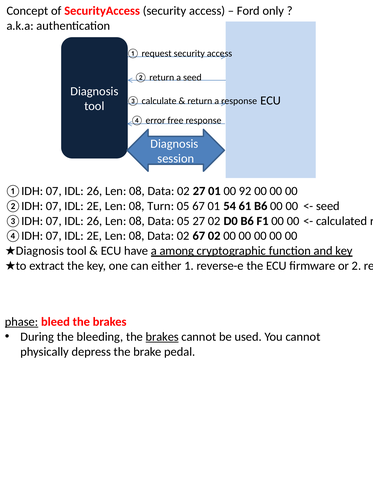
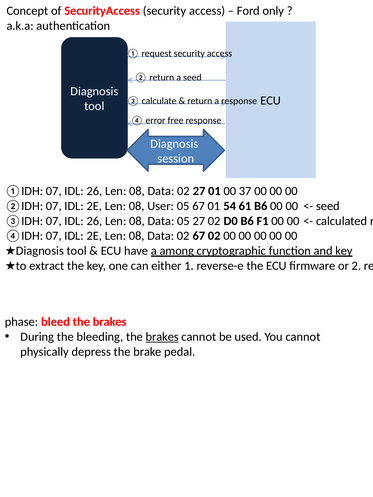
92: 92 -> 37
Turn: Turn -> User
phase underline: present -> none
